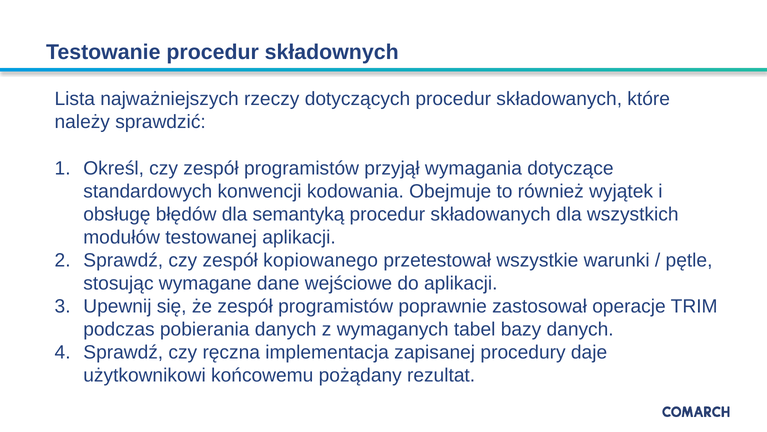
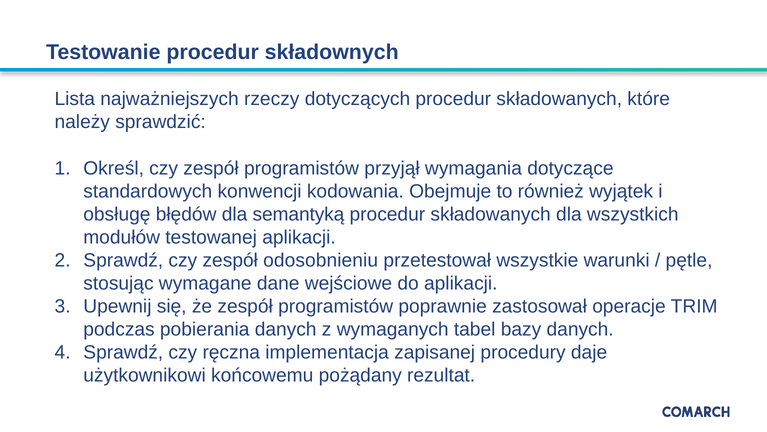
kopiowanego: kopiowanego -> odosobnieniu
